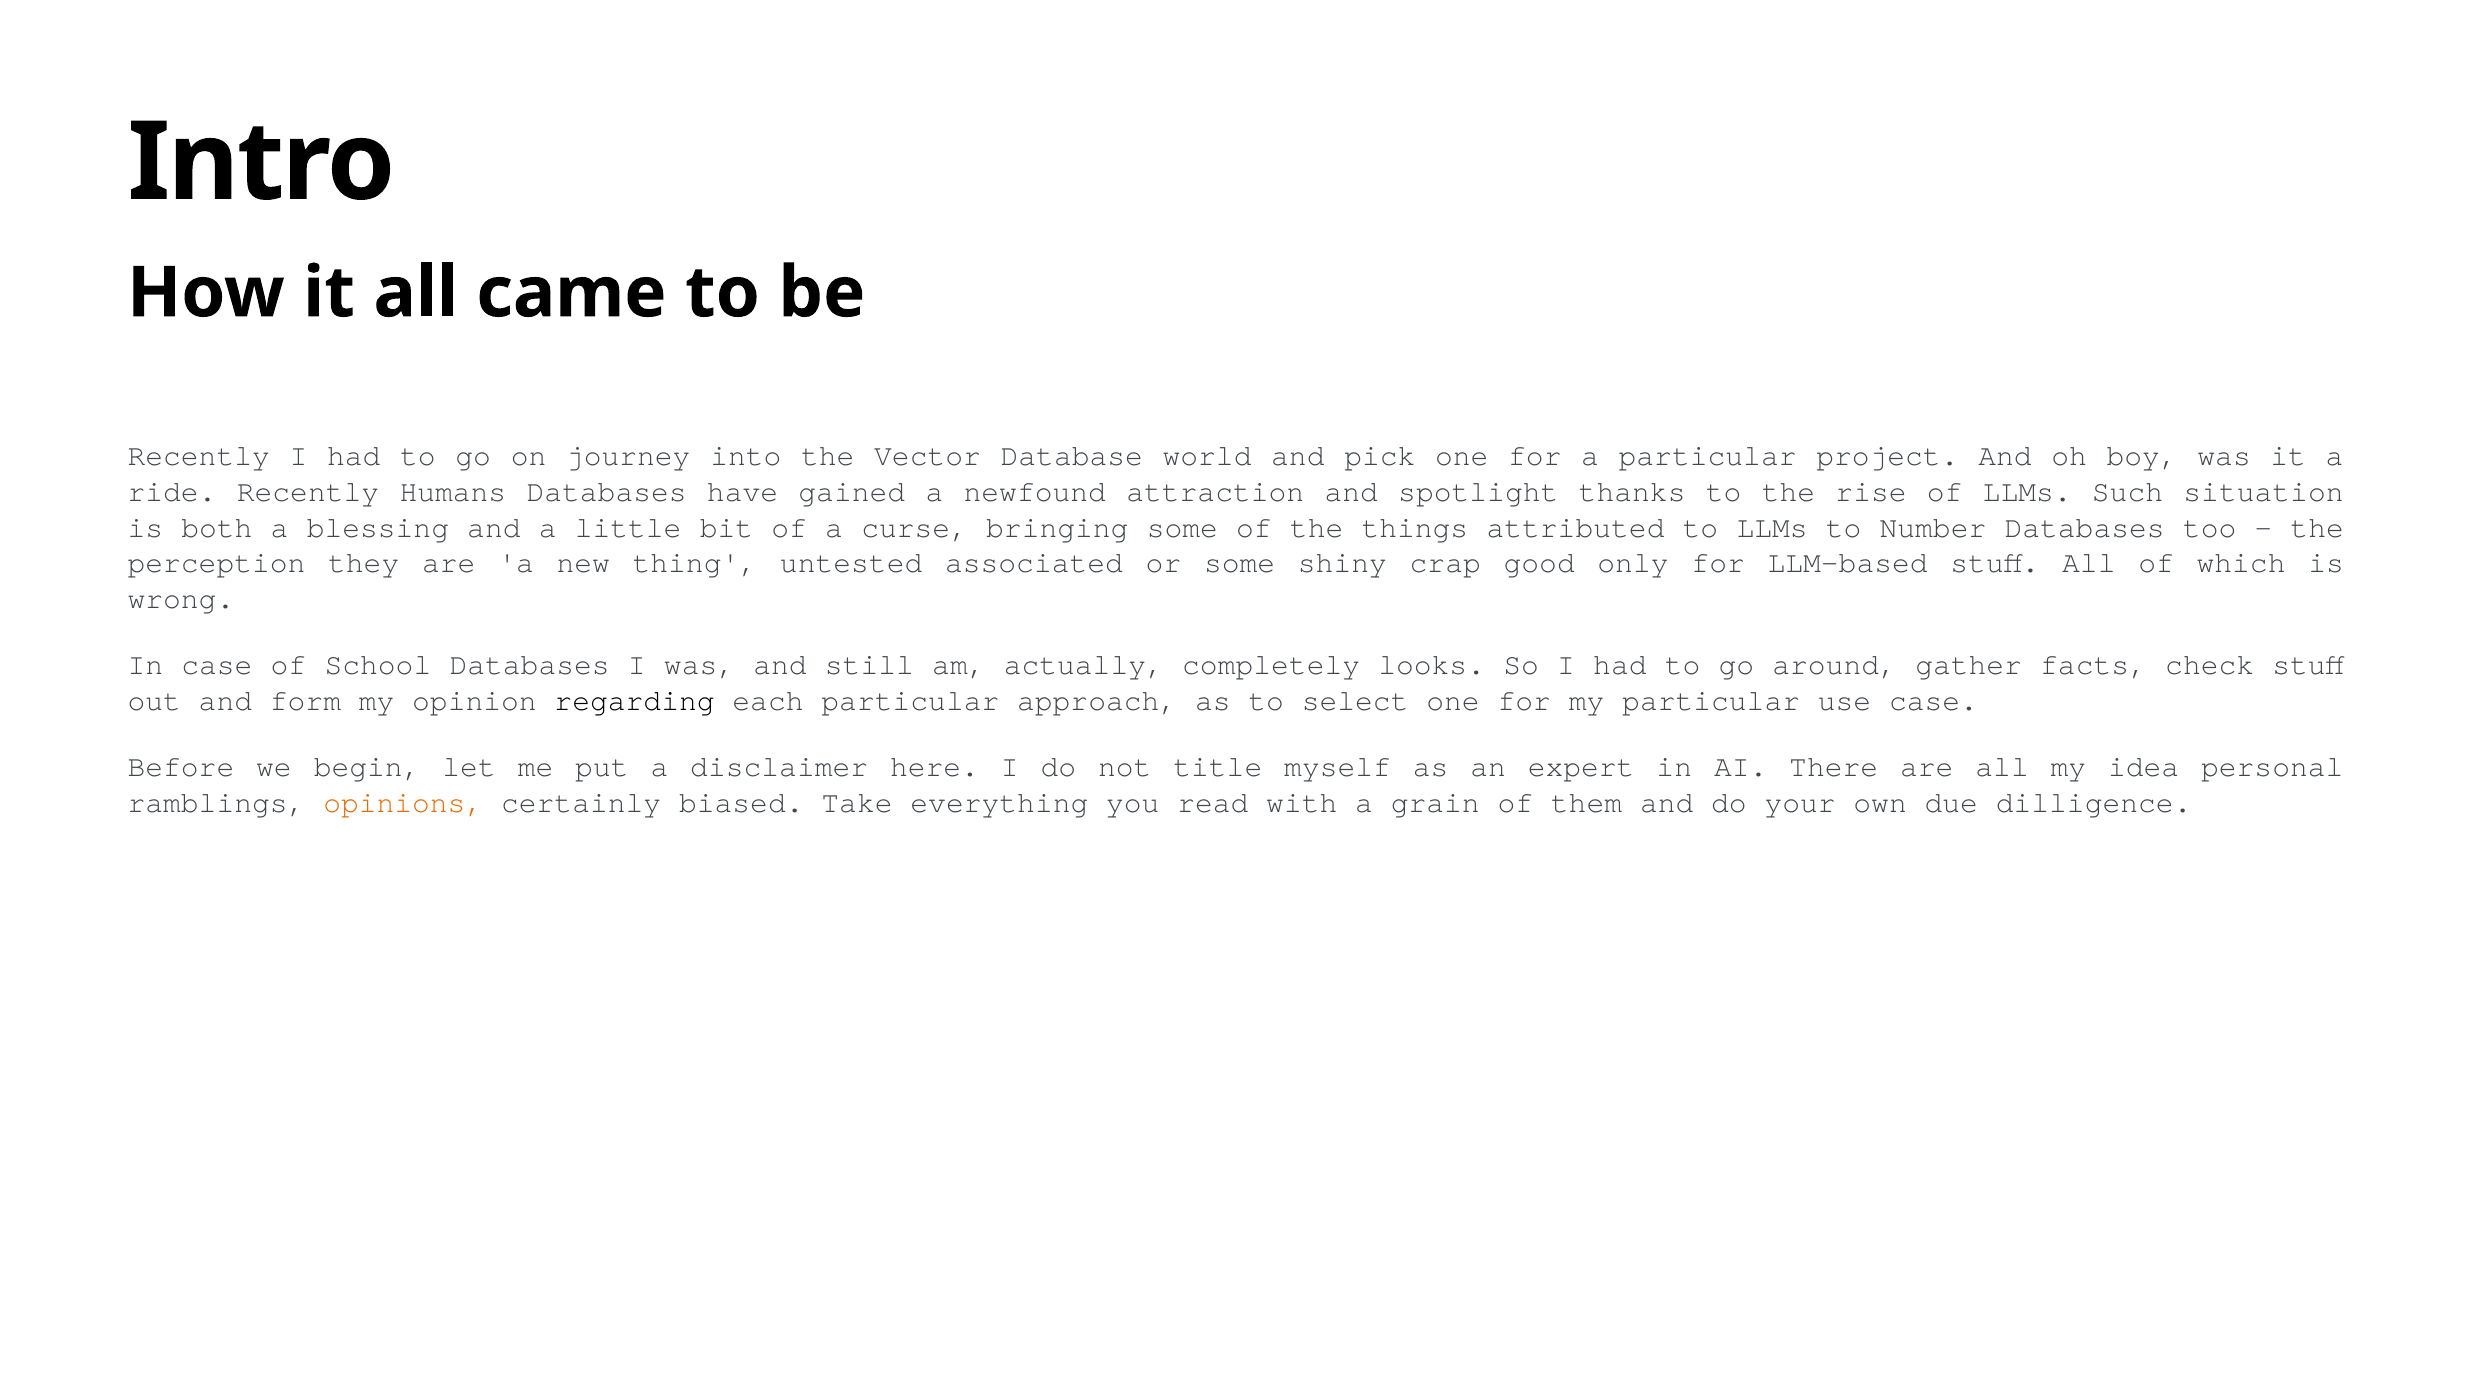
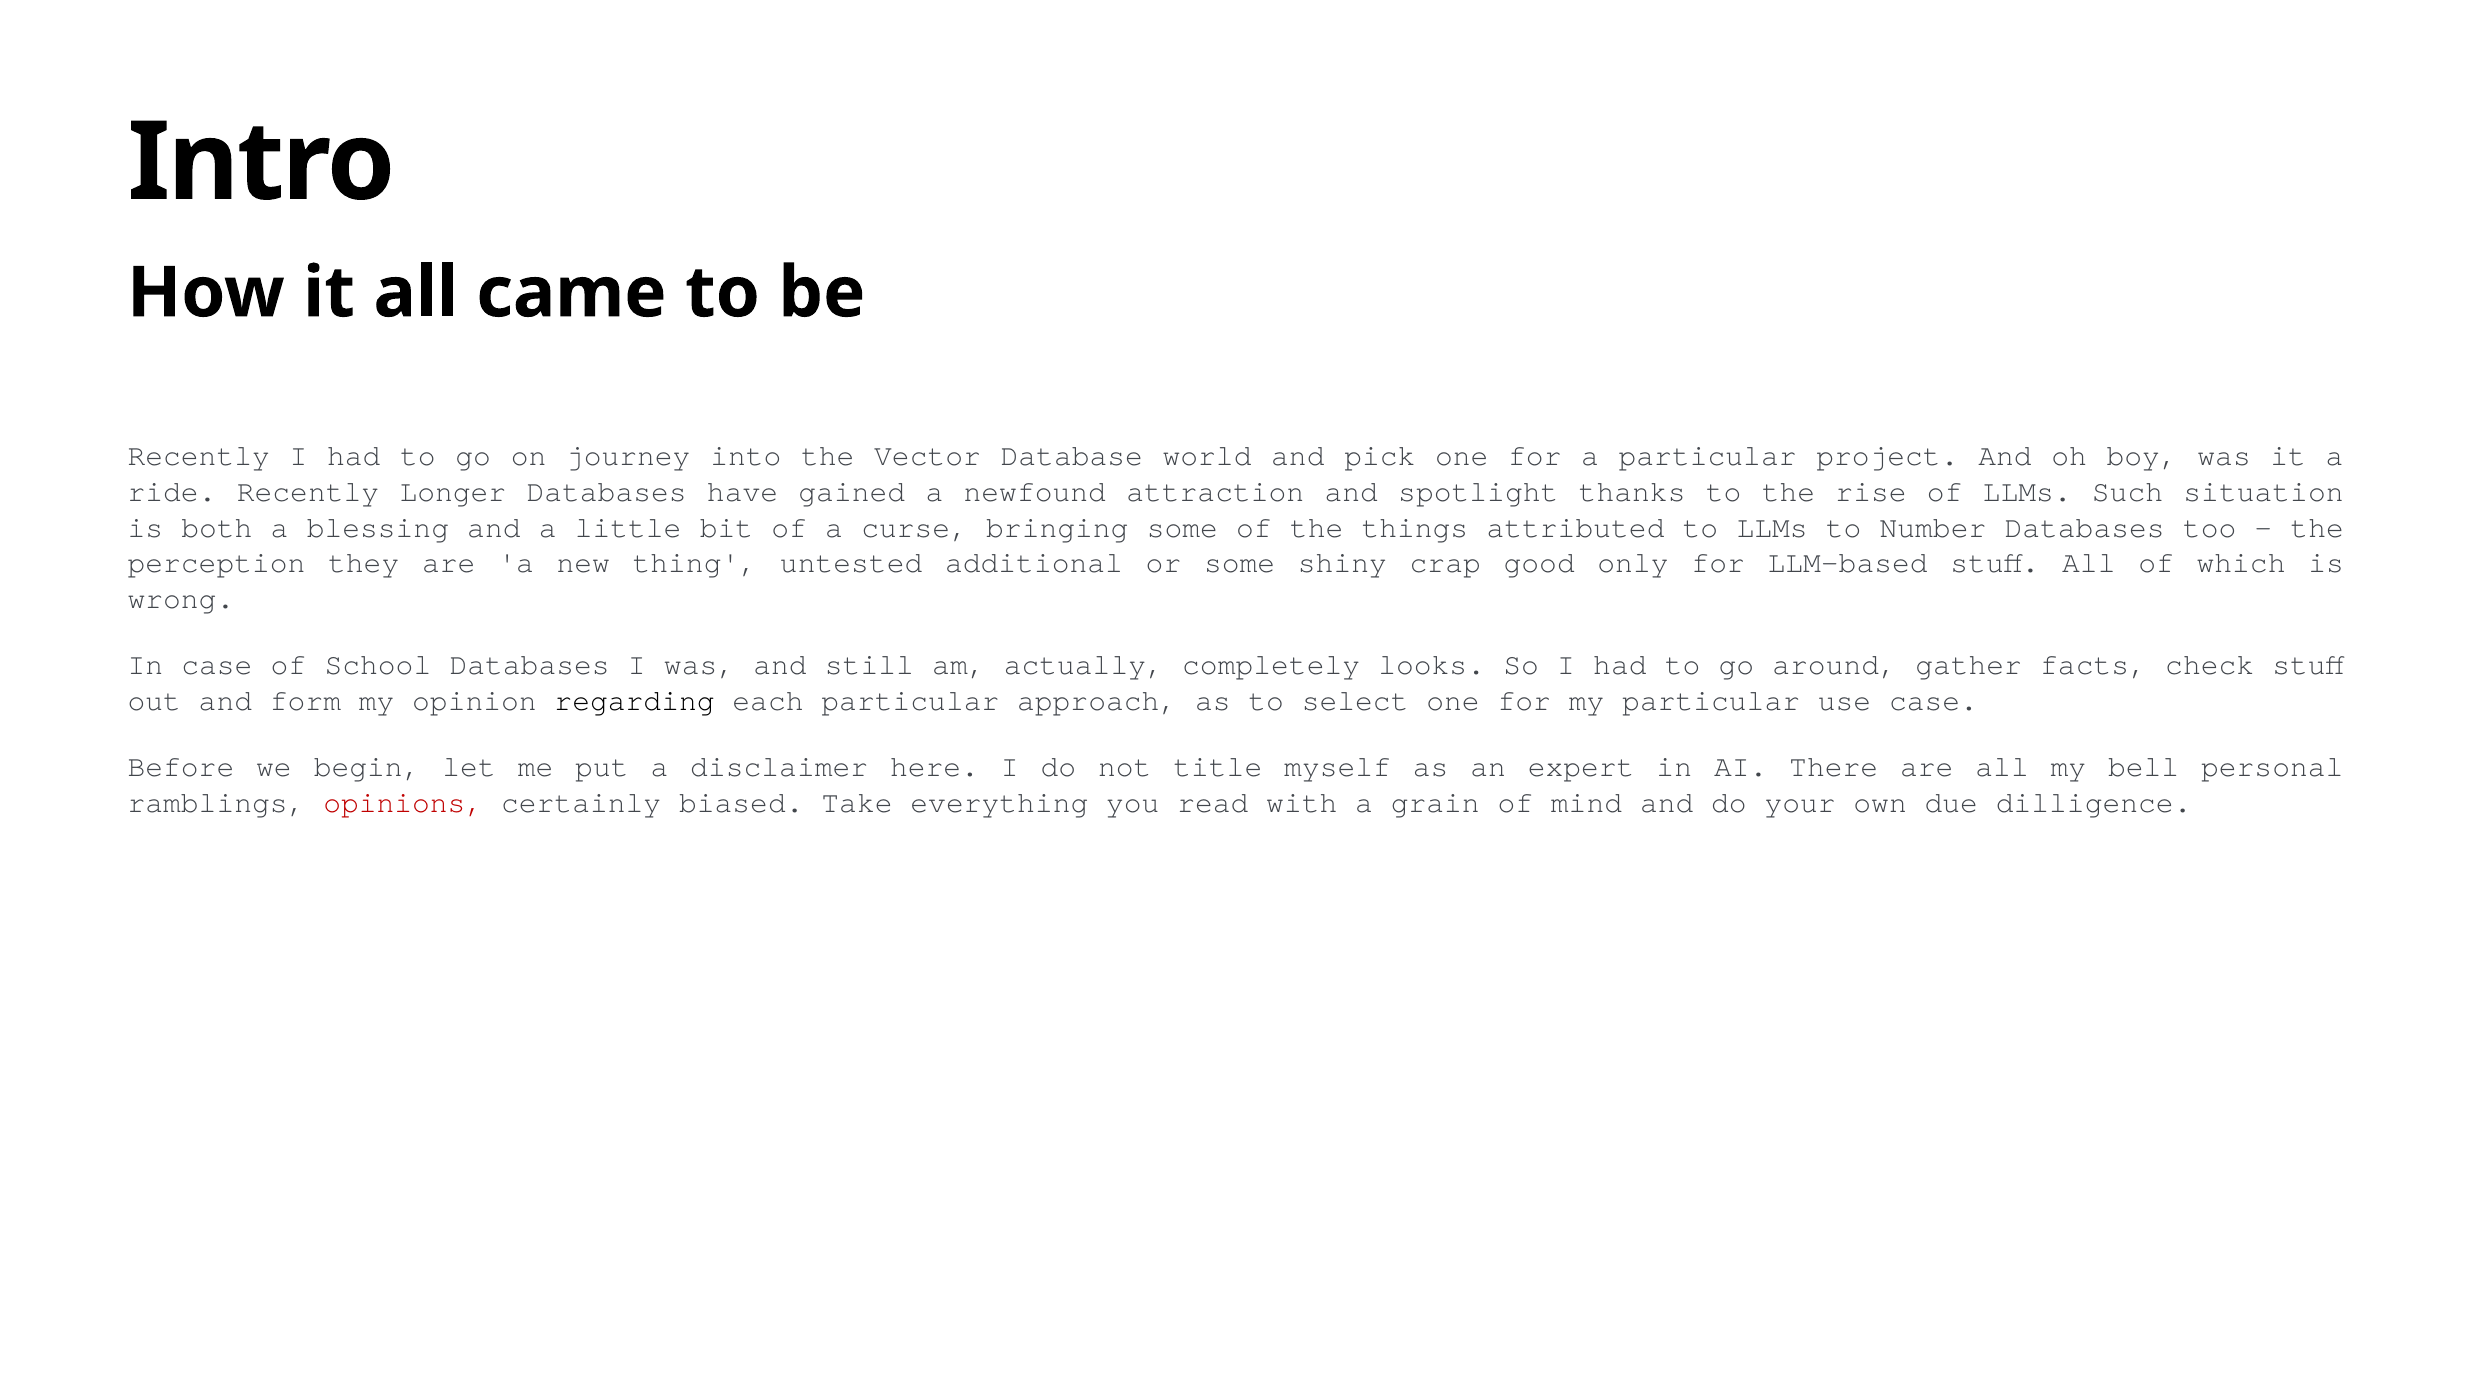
Humans: Humans -> Longer
associated: associated -> additional
idea: idea -> bell
opinions colour: orange -> red
them: them -> mind
